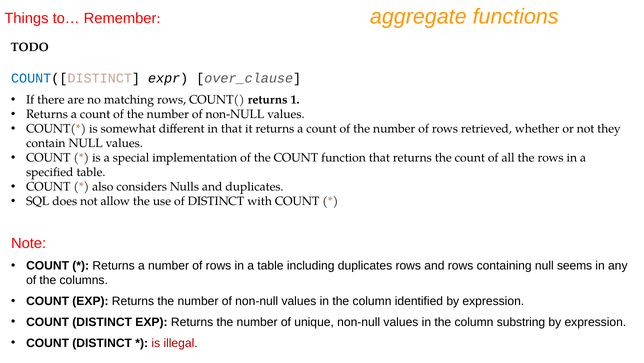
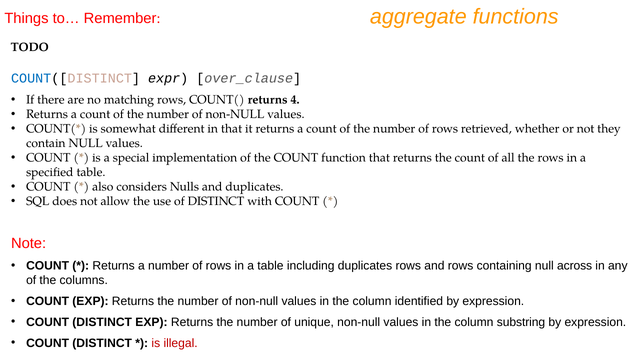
1: 1 -> 4
seems: seems -> across
